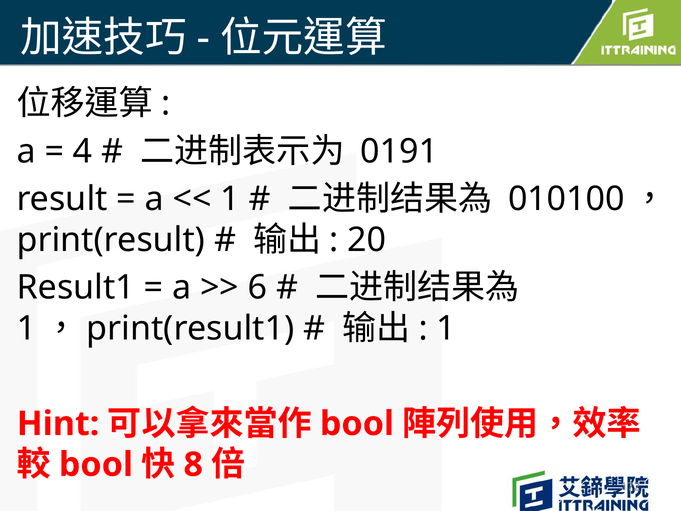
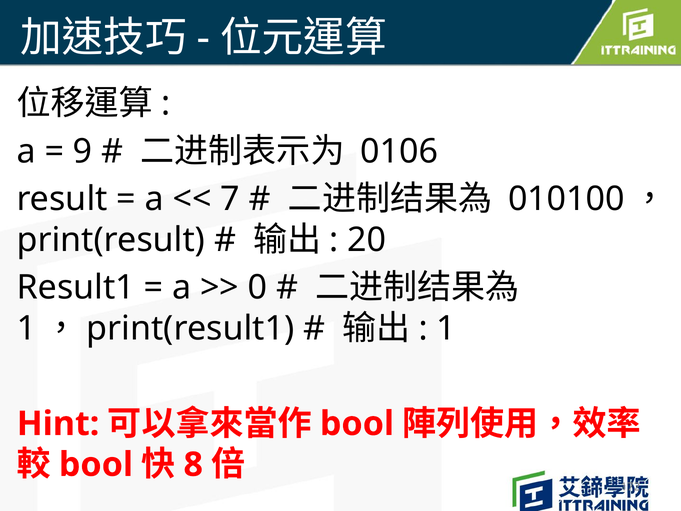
4: 4 -> 9
0191: 0191 -> 0106
1 at (230, 199): 1 -> 7
6: 6 -> 0
